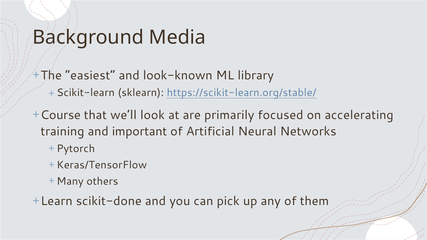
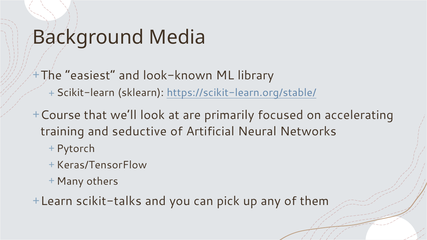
important: important -> seductive
scikit-done: scikit-done -> scikit-talks
